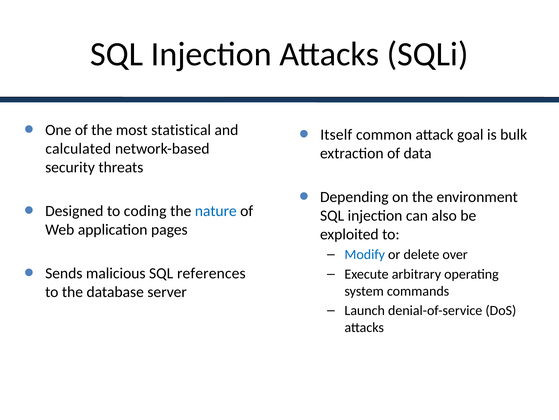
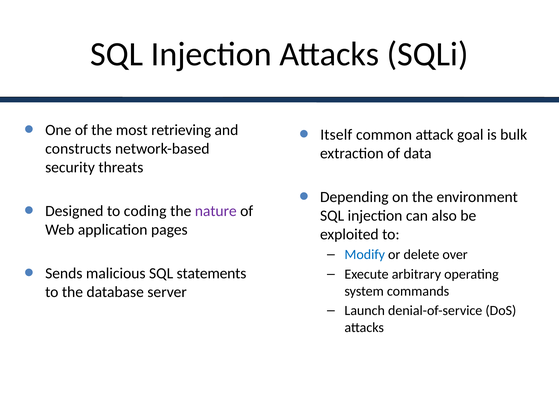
statistical: statistical -> retrieving
calculated: calculated -> constructs
nature colour: blue -> purple
references: references -> statements
